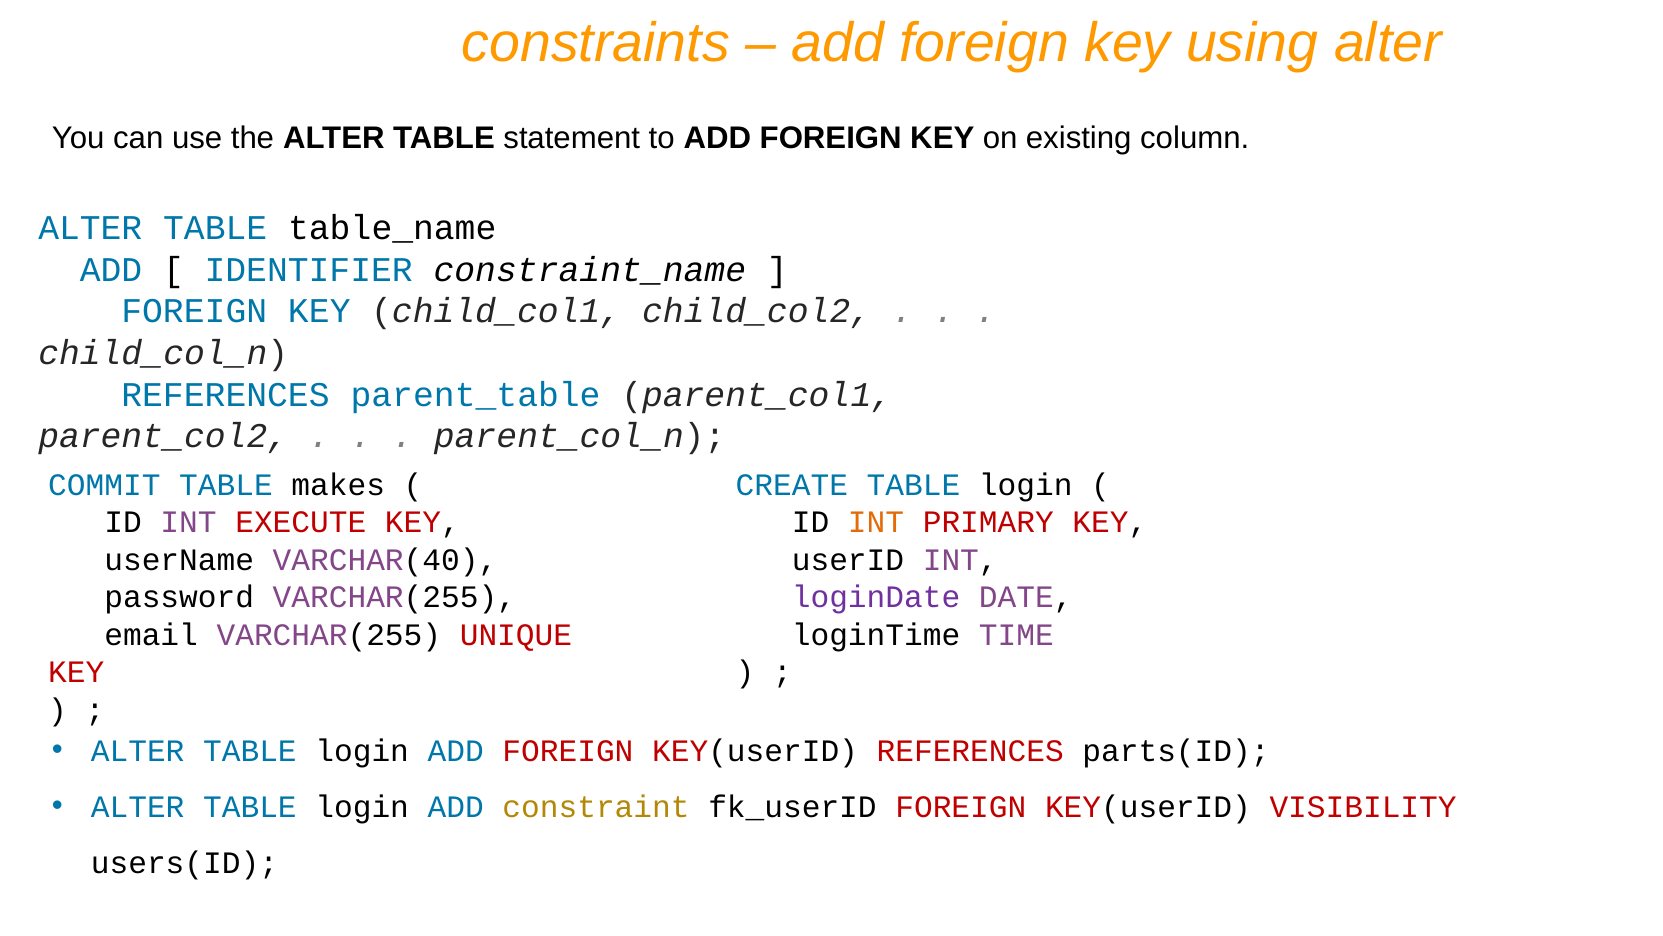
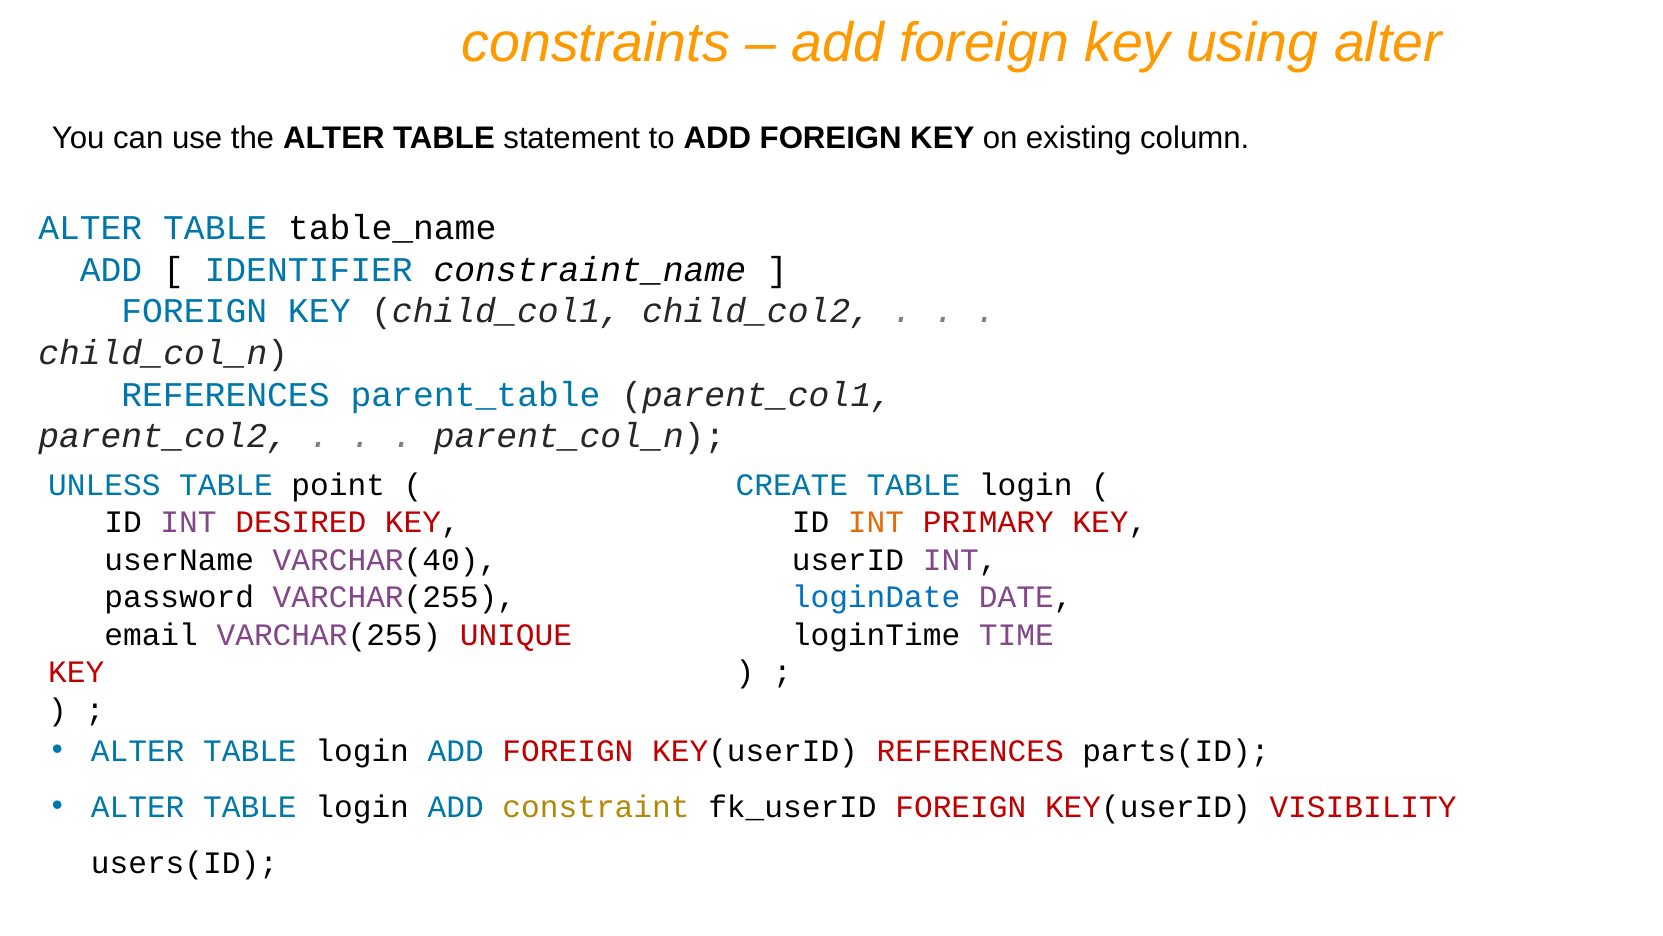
COMMIT: COMMIT -> UNLESS
makes: makes -> point
EXECUTE: EXECUTE -> DESIRED
loginDate colour: purple -> blue
